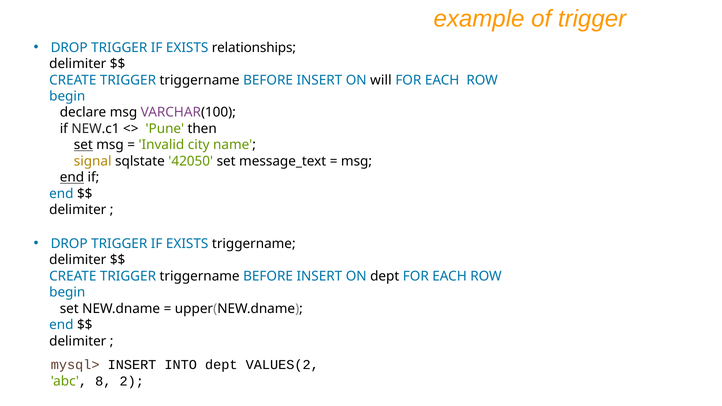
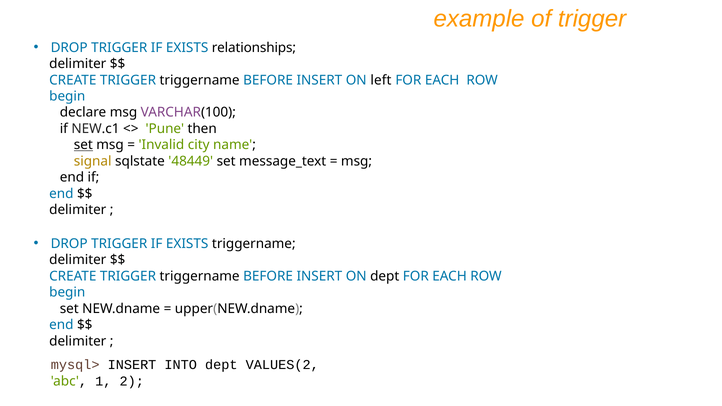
will: will -> left
42050: 42050 -> 48449
end at (72, 178) underline: present -> none
8: 8 -> 1
